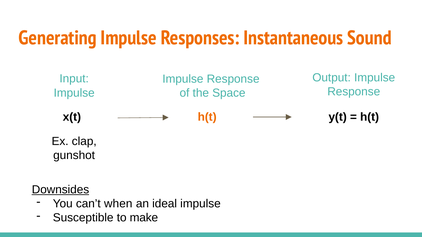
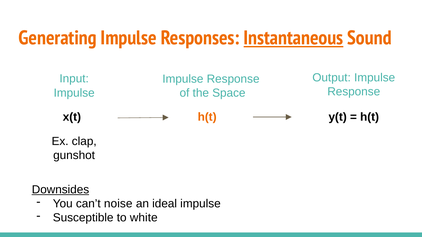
Instantaneous underline: none -> present
when: when -> noise
make: make -> white
